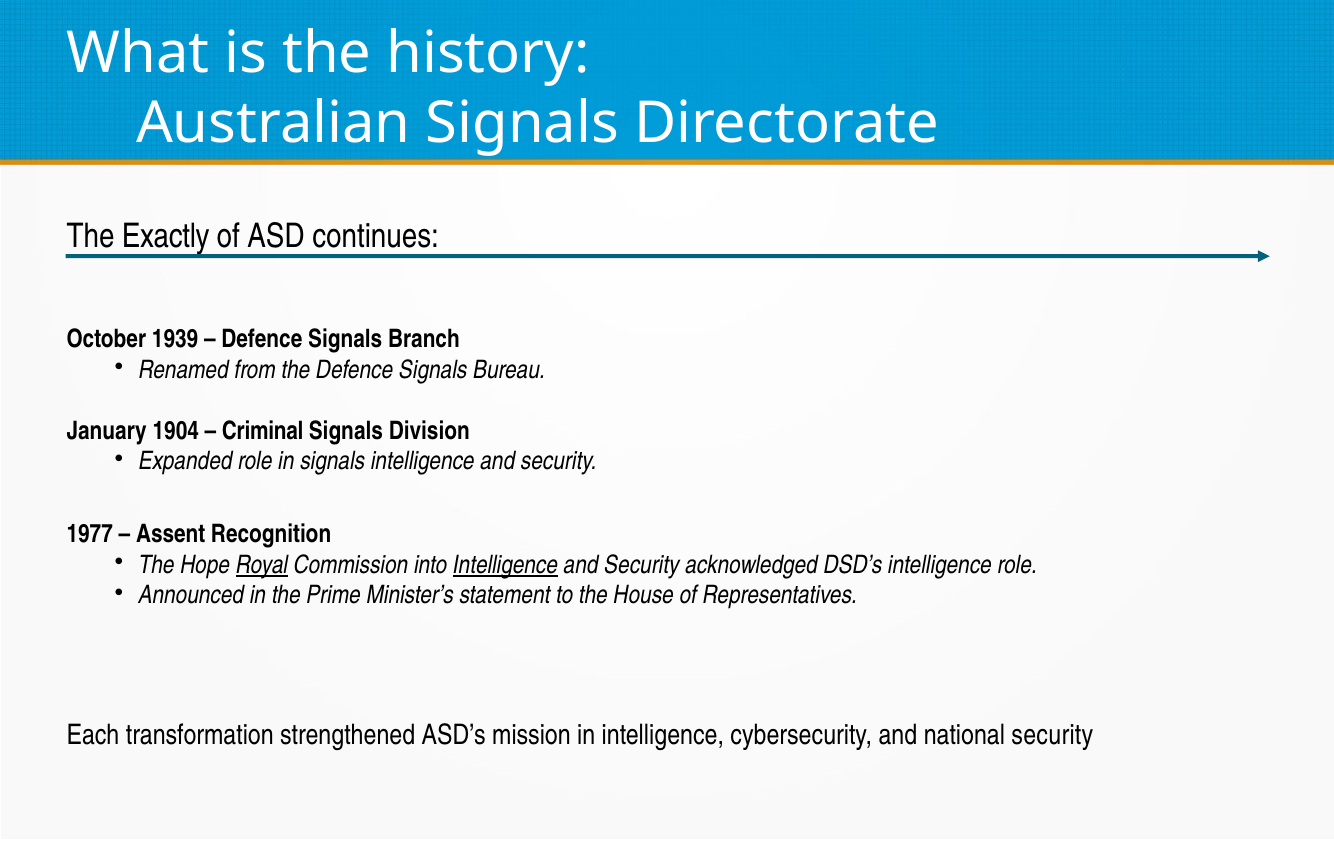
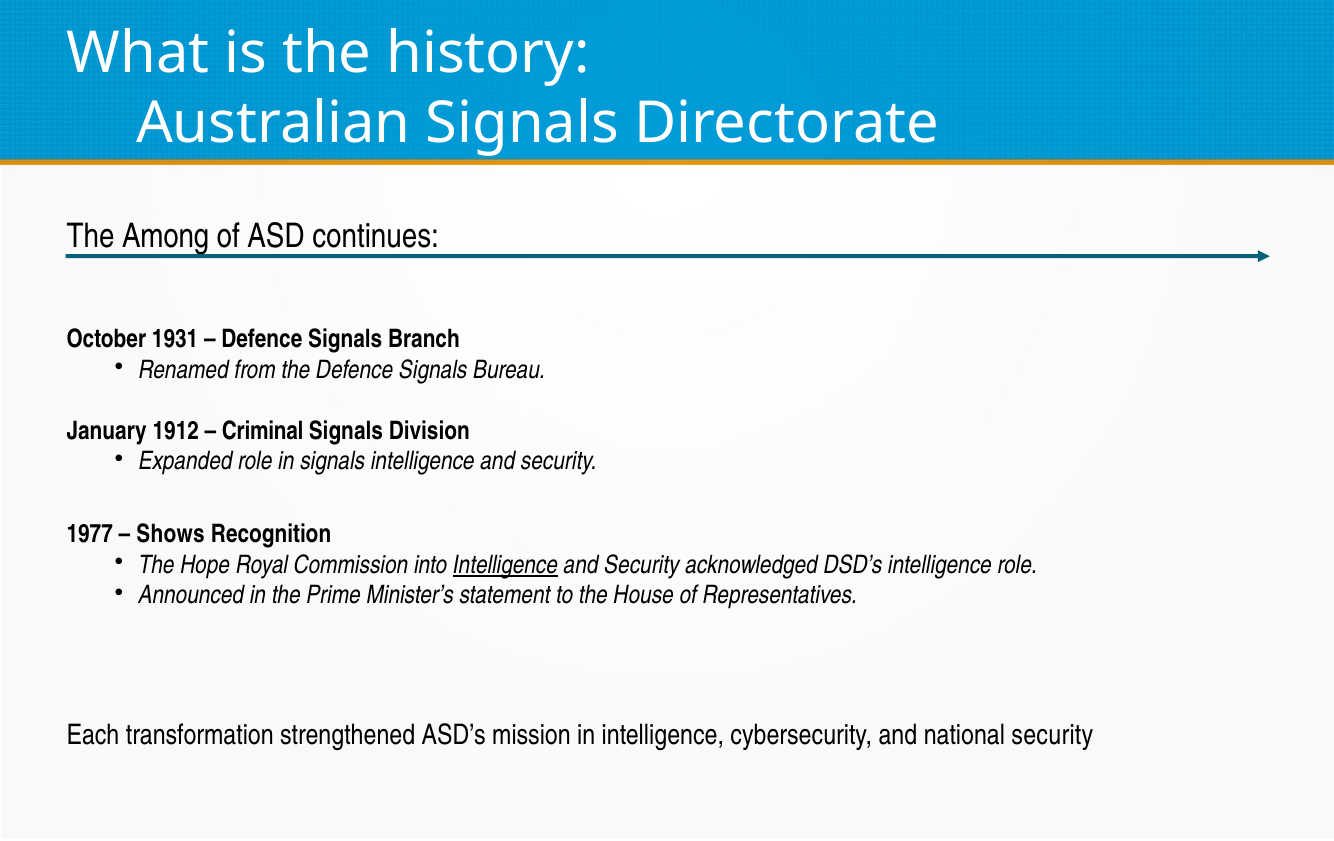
Exactly: Exactly -> Among
1939: 1939 -> 1931
1904: 1904 -> 1912
Assent: Assent -> Shows
Royal underline: present -> none
